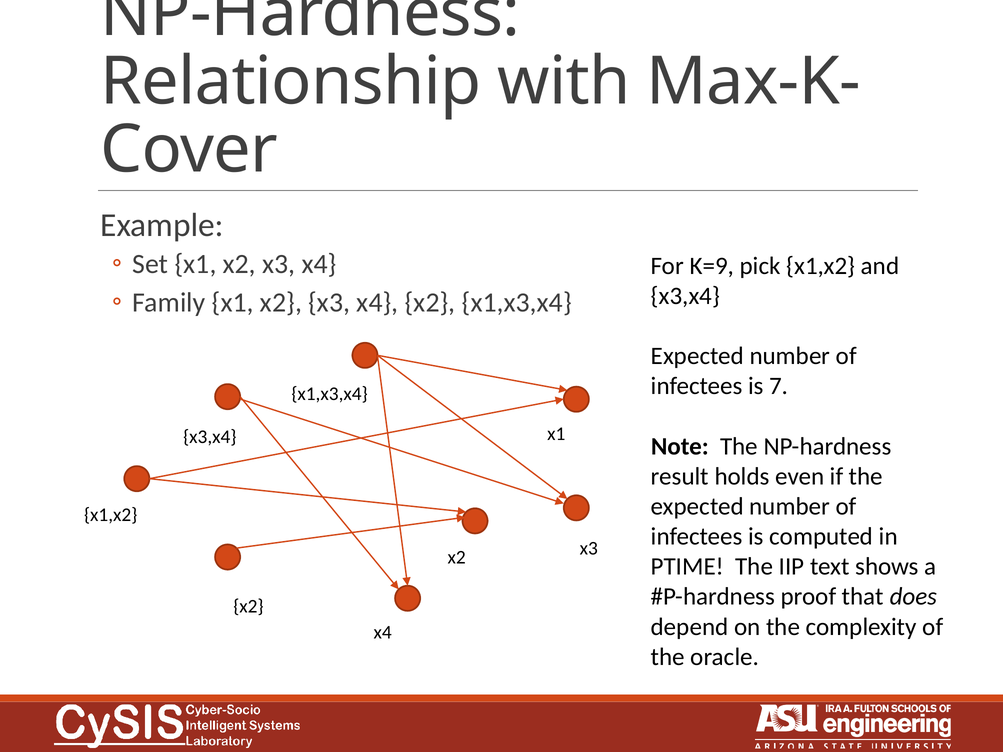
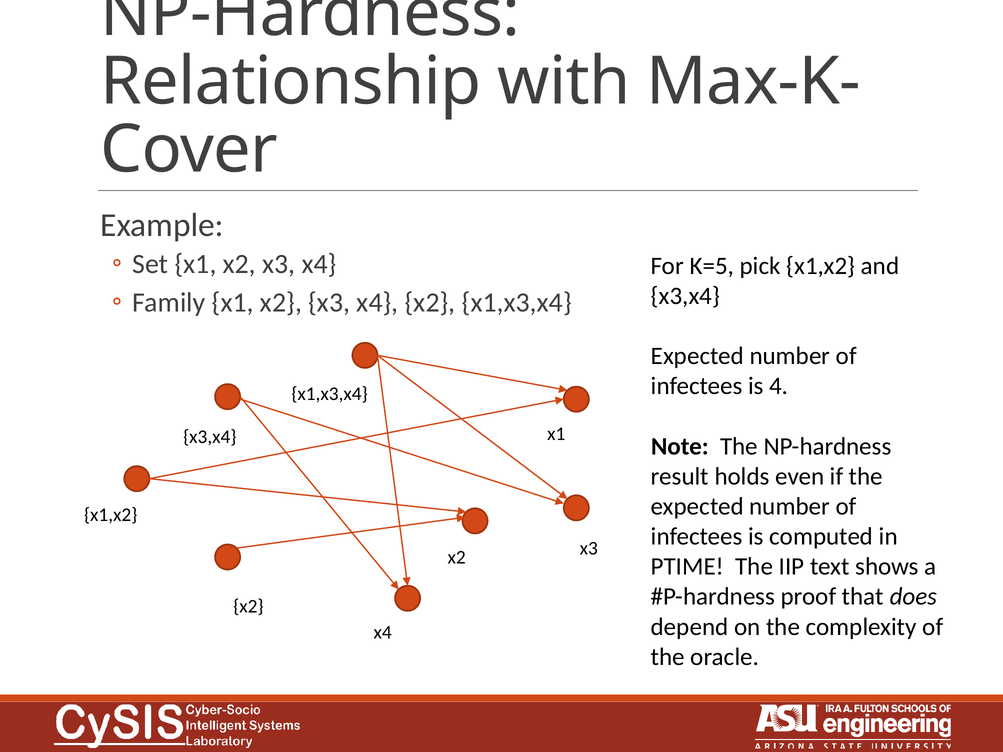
K=9: K=9 -> K=5
7: 7 -> 4
